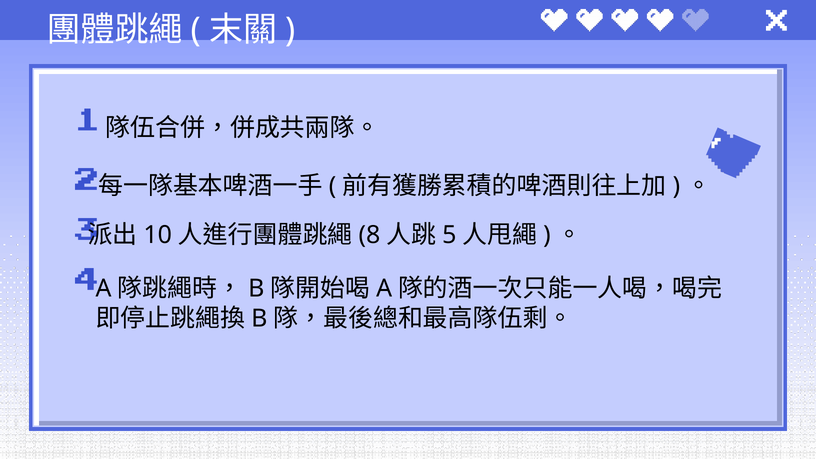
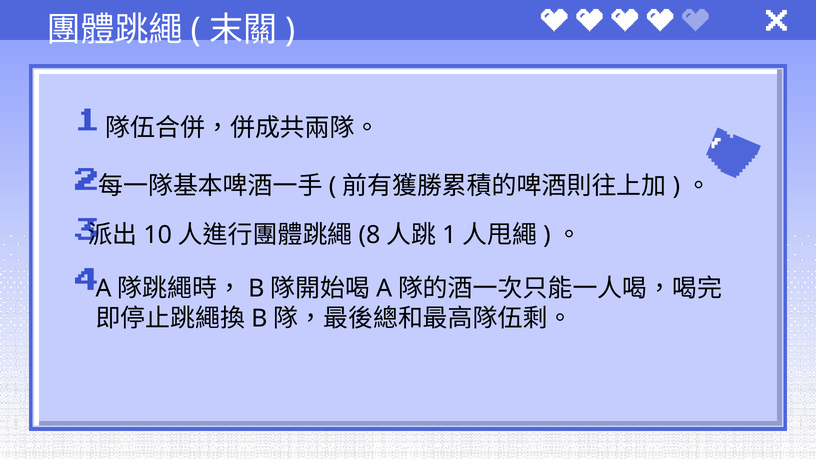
5 at (449, 235): 5 -> 1
